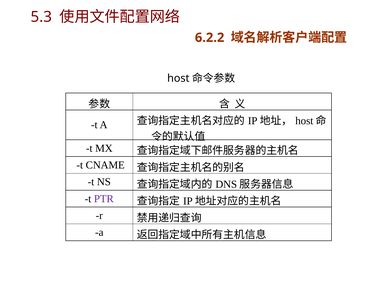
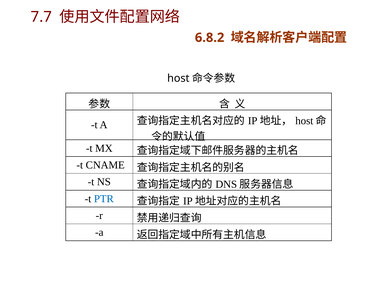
5.3: 5.3 -> 7.7
6.2.2: 6.2.2 -> 6.8.2
PTR colour: purple -> blue
